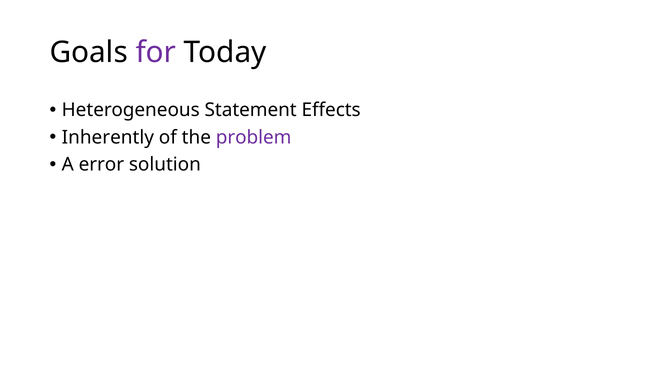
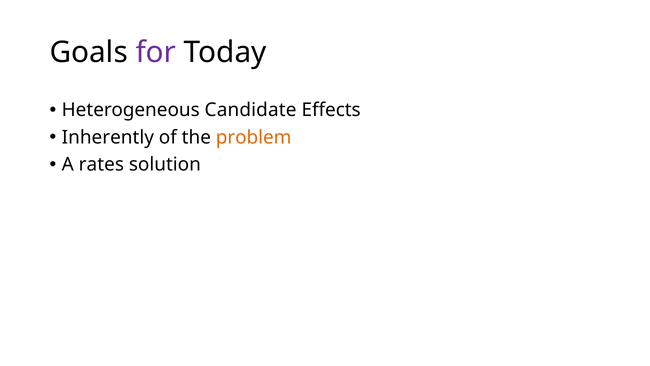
Statement: Statement -> Candidate
problem colour: purple -> orange
error: error -> rates
